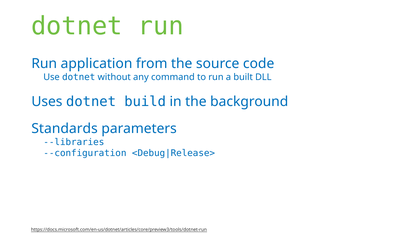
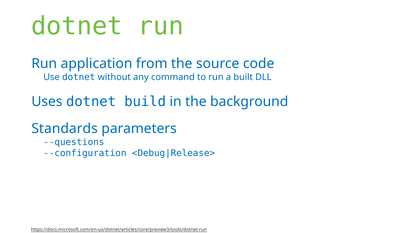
--libraries: --libraries -> --questions
